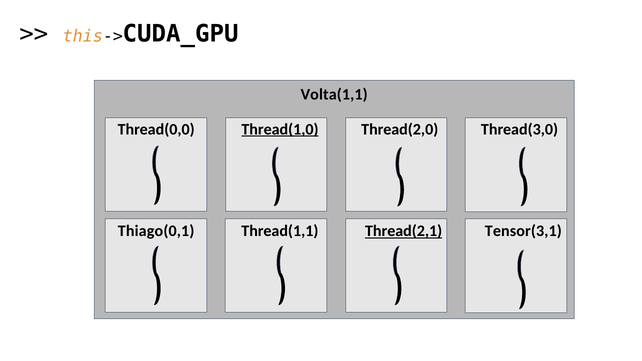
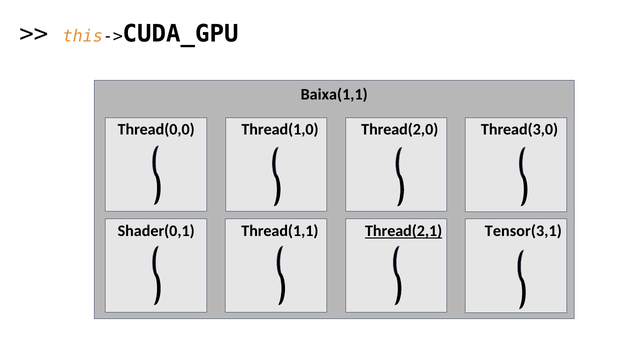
Volta(1,1: Volta(1,1 -> Baixa(1,1
Thread(1,0 underline: present -> none
Thiago(0,1: Thiago(0,1 -> Shader(0,1
